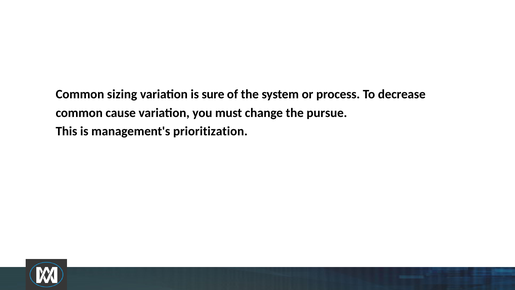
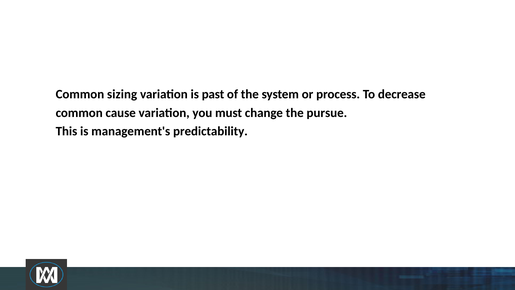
sure: sure -> past
prioritization: prioritization -> predictability
